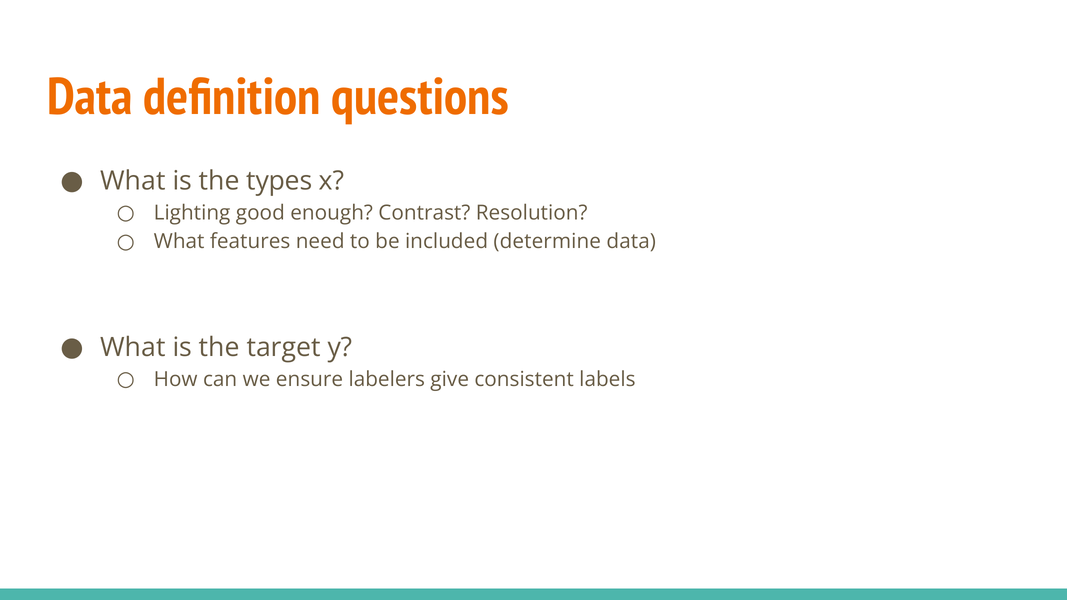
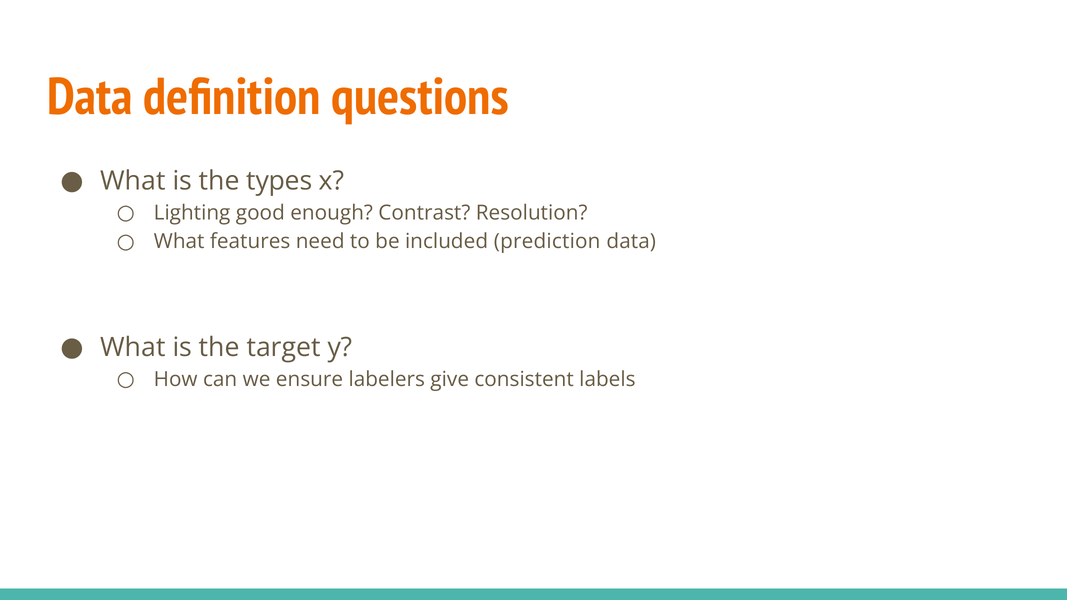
determine: determine -> prediction
